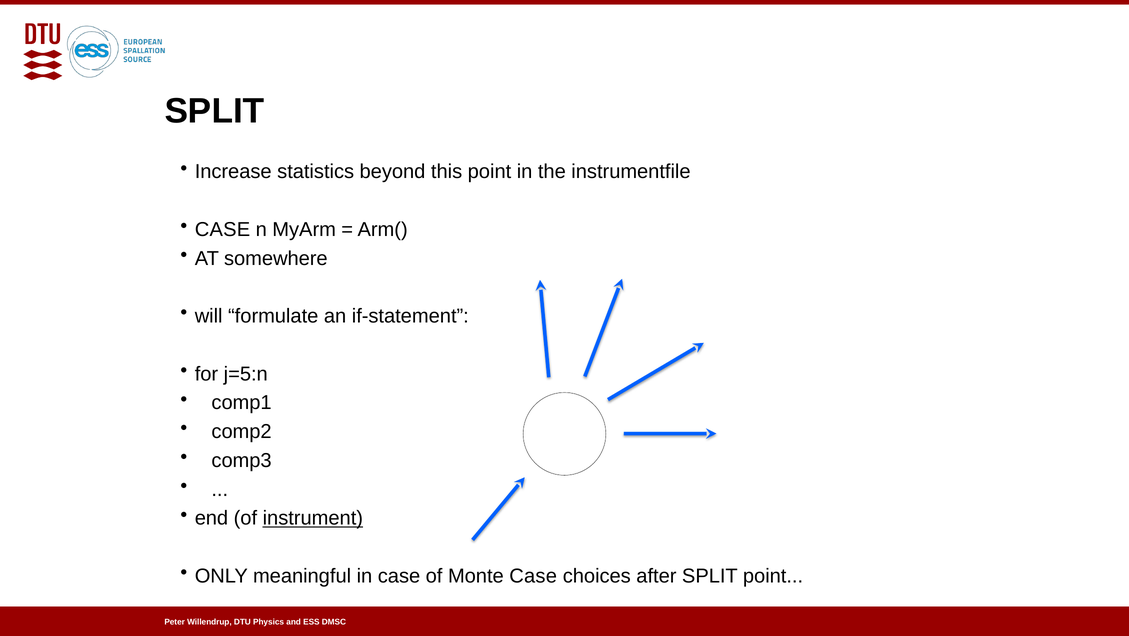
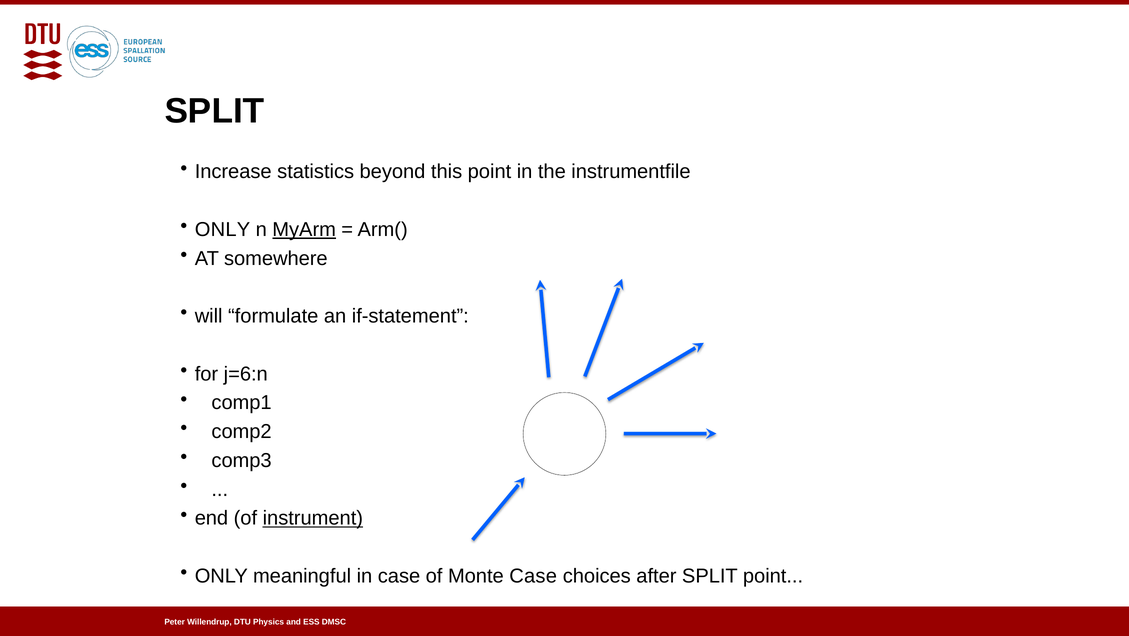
CASE at (223, 229): CASE -> ONLY
MyArm underline: none -> present
j=5:n: j=5:n -> j=6:n
